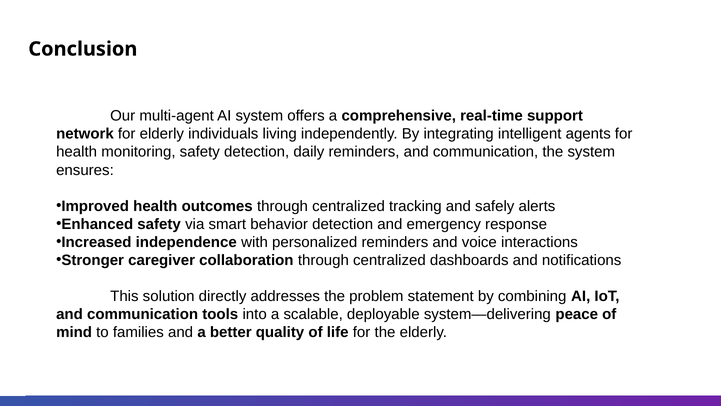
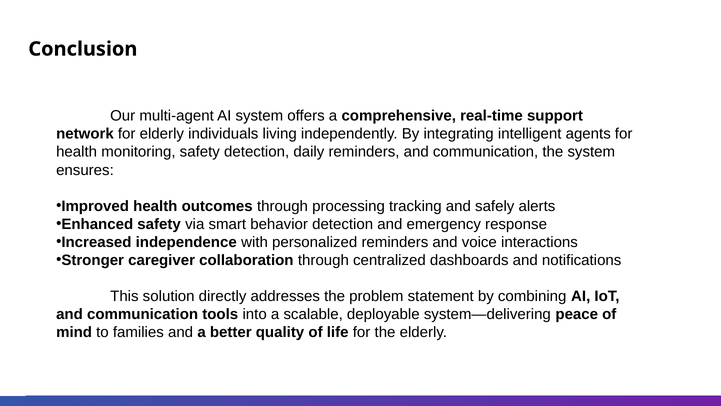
outcomes through centralized: centralized -> processing
